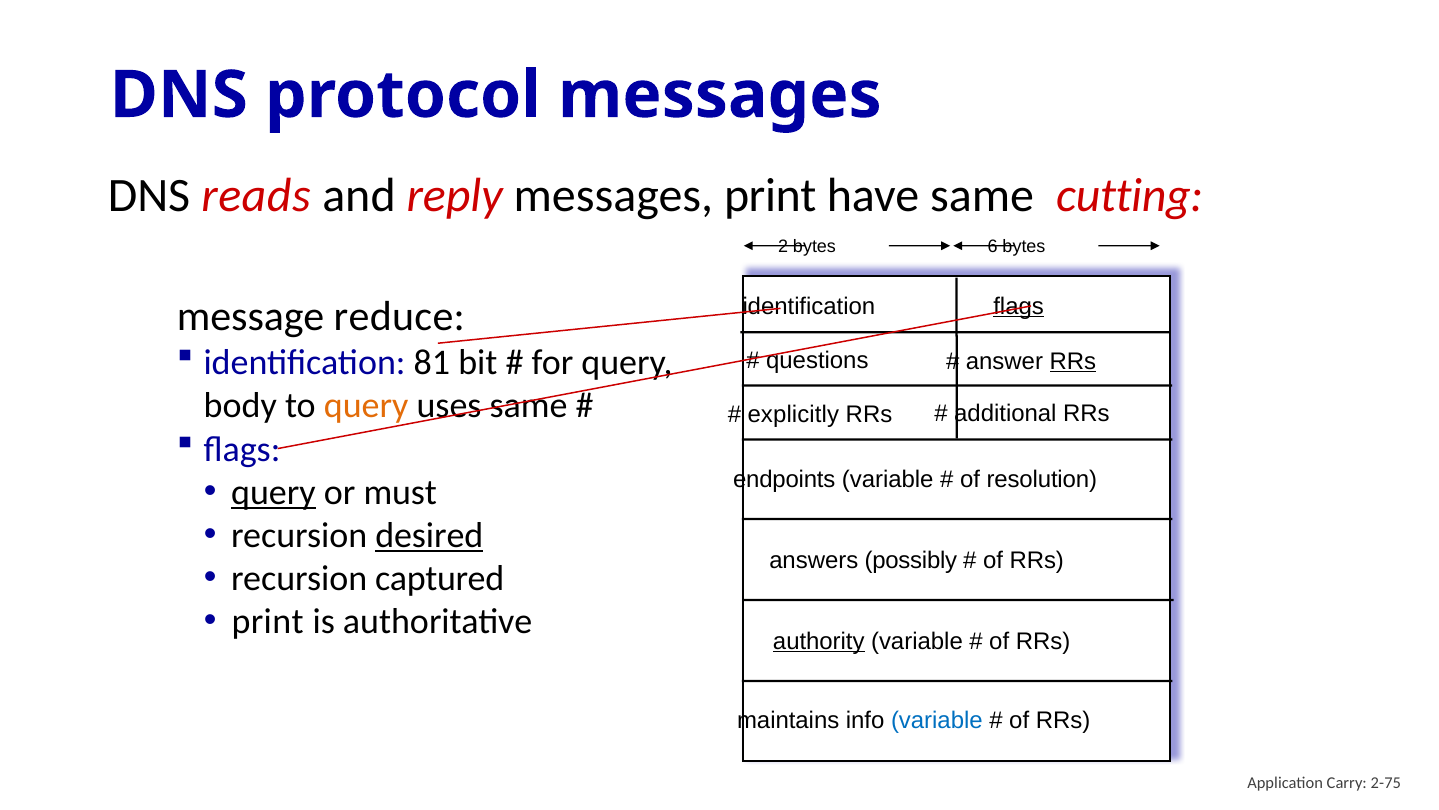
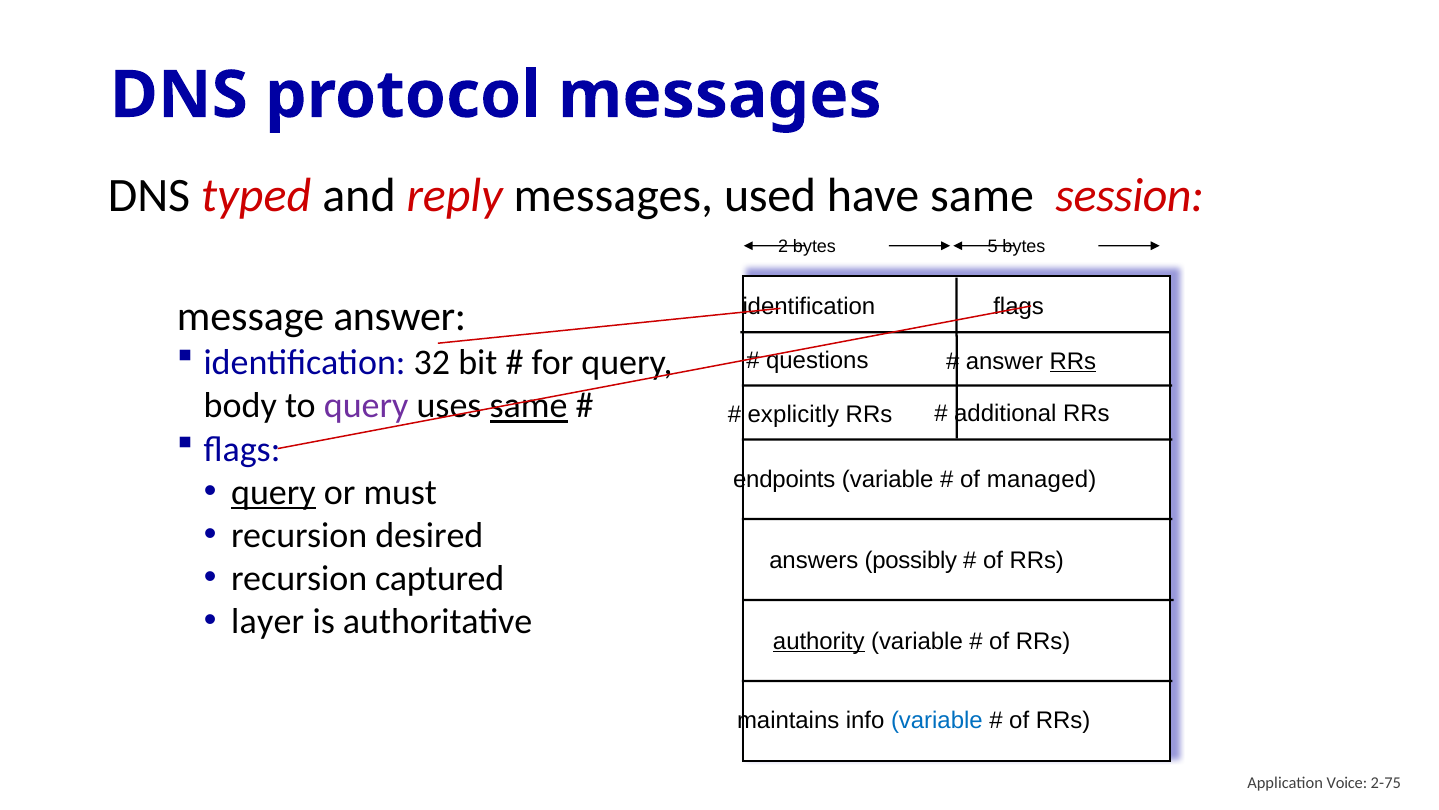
reads: reads -> typed
messages print: print -> used
cutting: cutting -> session
6: 6 -> 5
flags at (1019, 306) underline: present -> none
message reduce: reduce -> answer
81: 81 -> 32
query at (366, 406) colour: orange -> purple
same at (529, 406) underline: none -> present
resolution: resolution -> managed
desired underline: present -> none
print at (268, 622): print -> layer
Carry: Carry -> Voice
